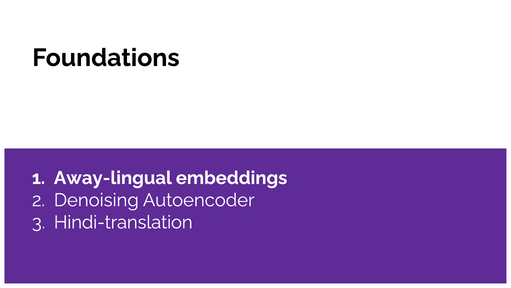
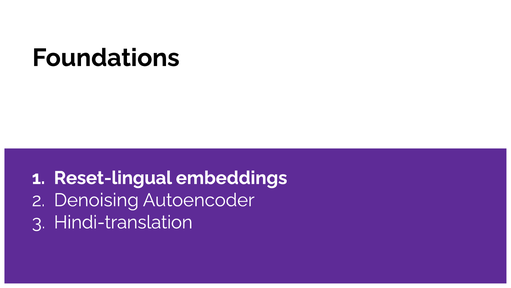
Away-lingual: Away-lingual -> Reset-lingual
